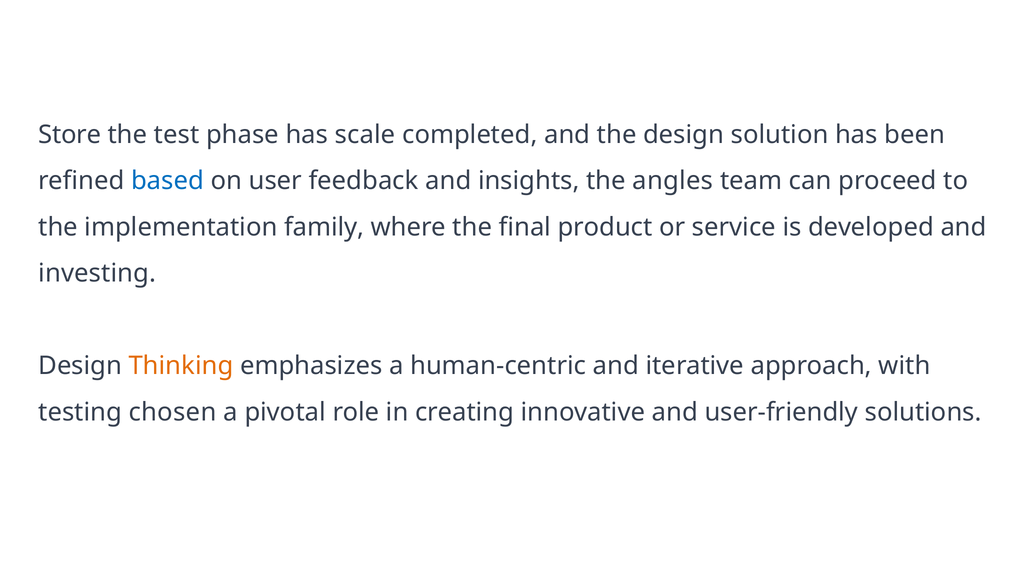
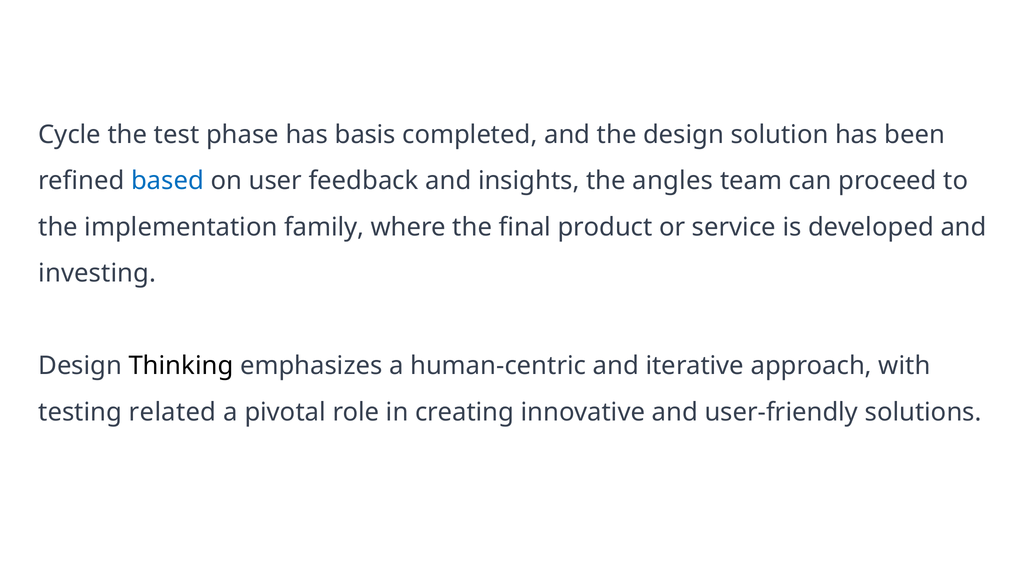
Store: Store -> Cycle
scale: scale -> basis
Thinking colour: orange -> black
chosen: chosen -> related
